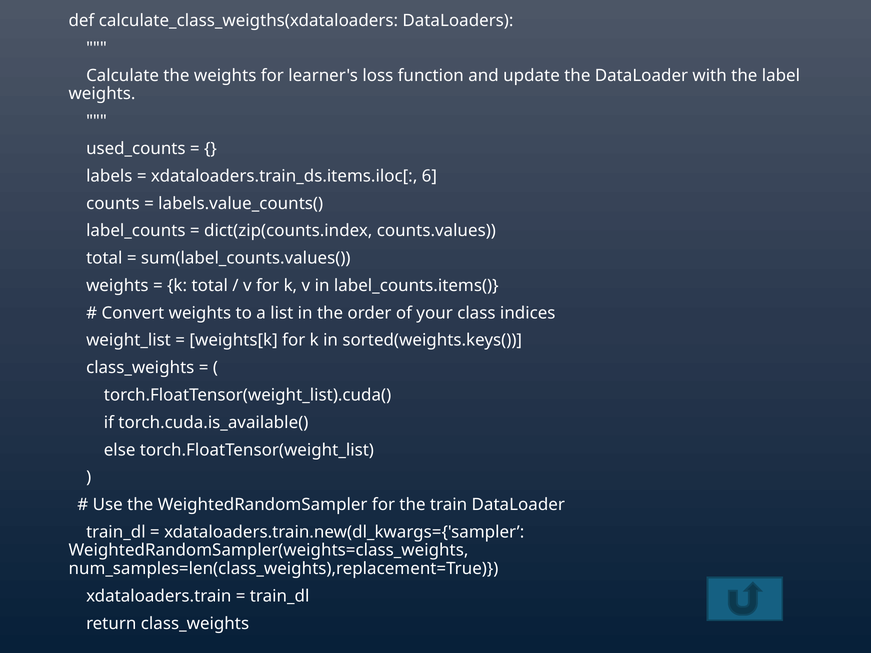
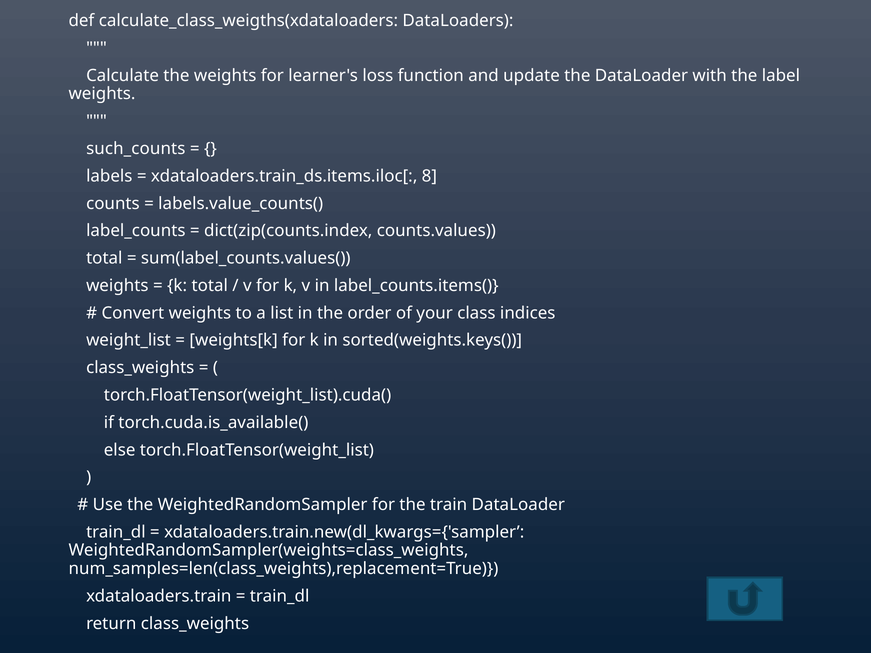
used_counts: used_counts -> such_counts
6: 6 -> 8
